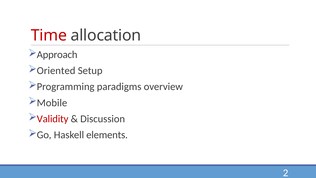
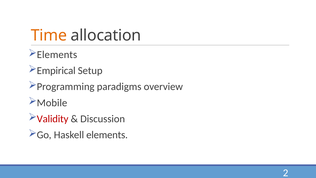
Time colour: red -> orange
Approach at (57, 55): Approach -> Elements
Oriented: Oriented -> Empirical
